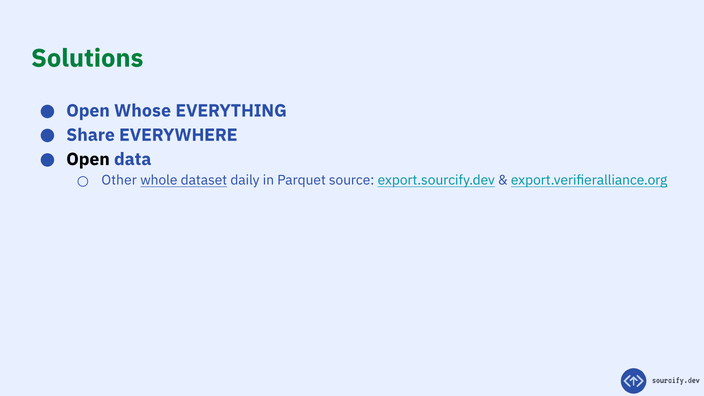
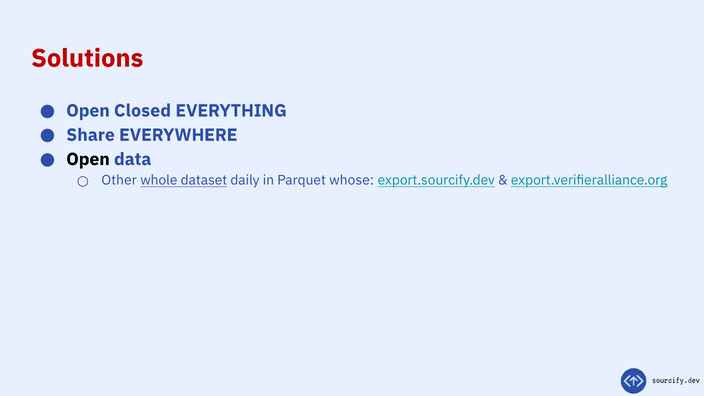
Solutions colour: green -> red
Whose: Whose -> Closed
source: source -> whose
